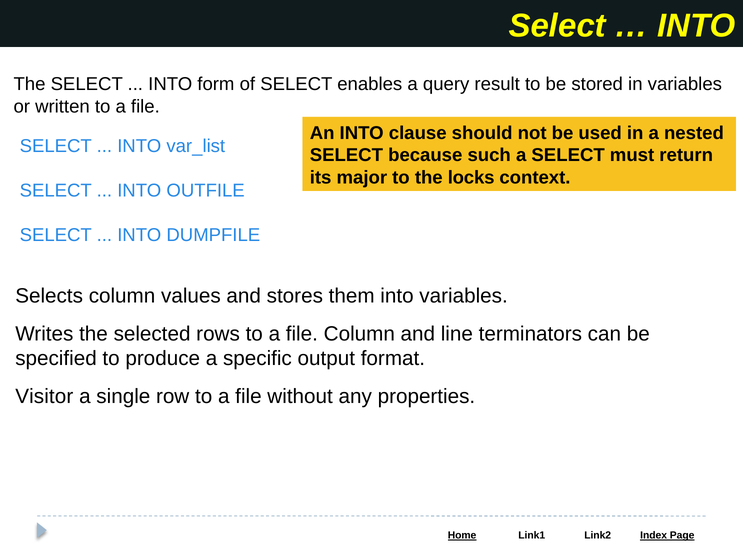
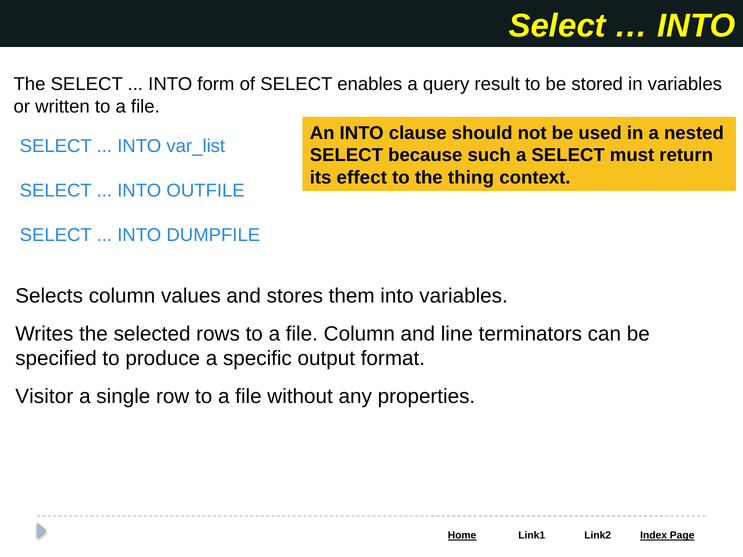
major: major -> effect
locks: locks -> thing
